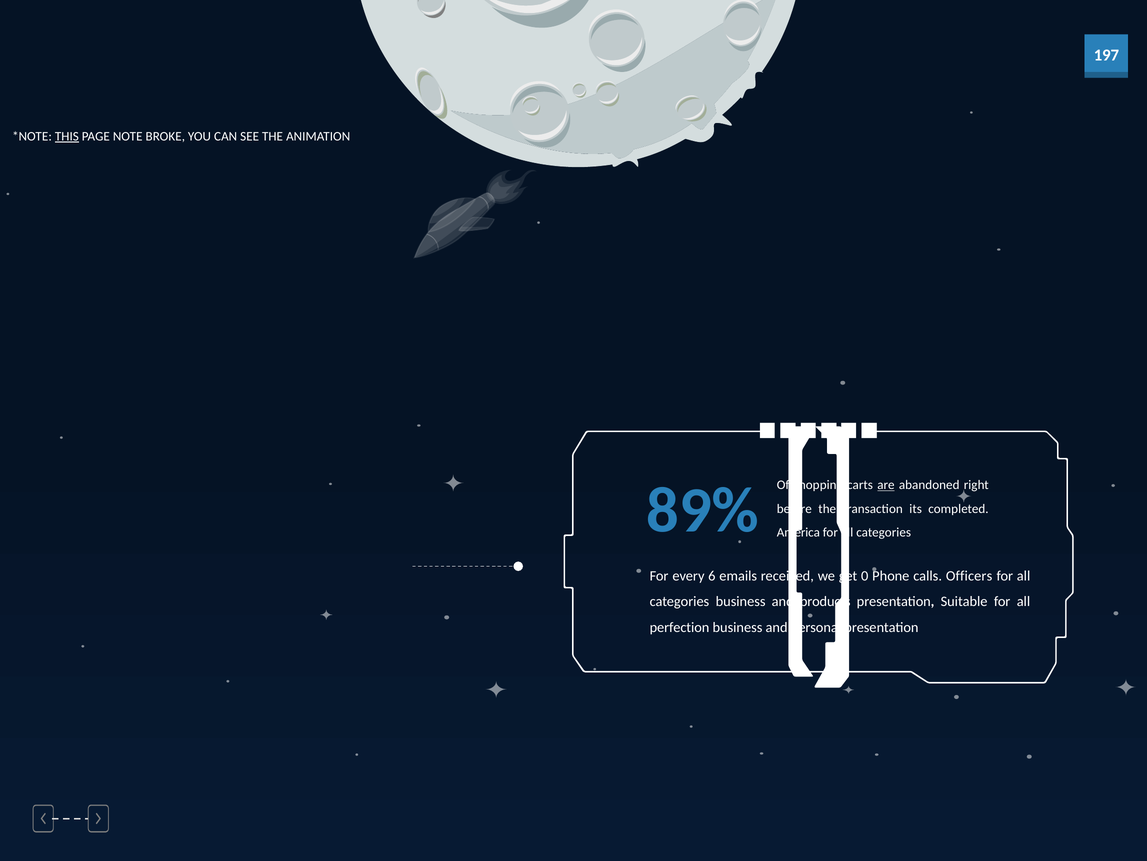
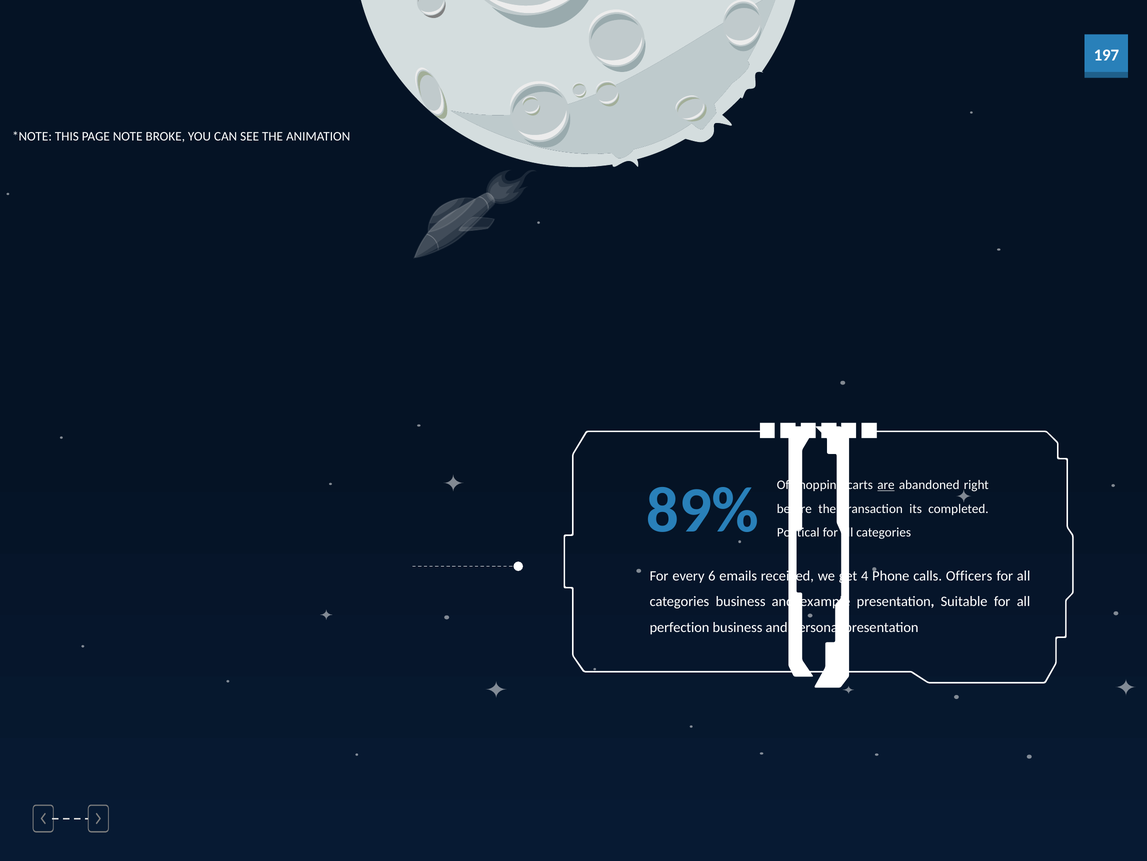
THIS underline: present -> none
America: America -> Political
0: 0 -> 4
products: products -> example
